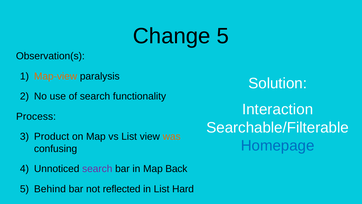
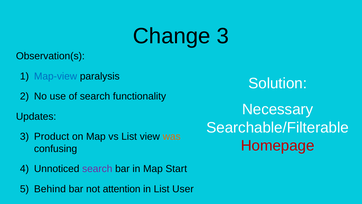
Change 5: 5 -> 3
Map-view colour: orange -> blue
Interaction: Interaction -> Necessary
Process: Process -> Updates
Homepage colour: blue -> red
Back: Back -> Start
reflected: reflected -> attention
Hard: Hard -> User
